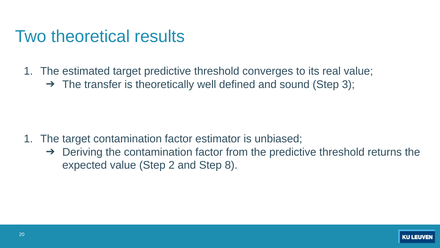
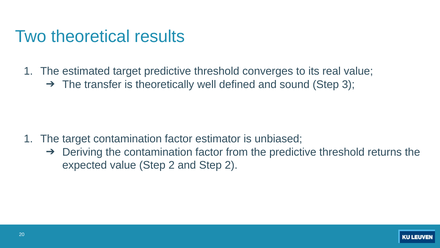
and Step 8: 8 -> 2
